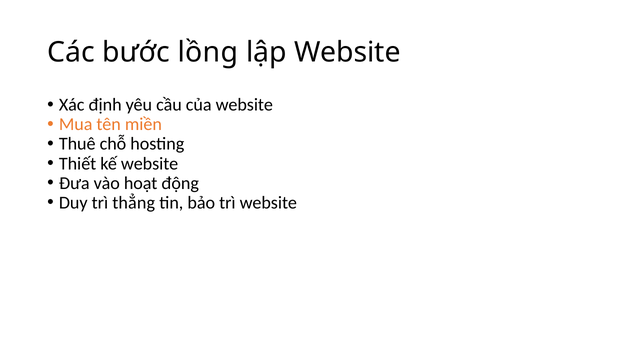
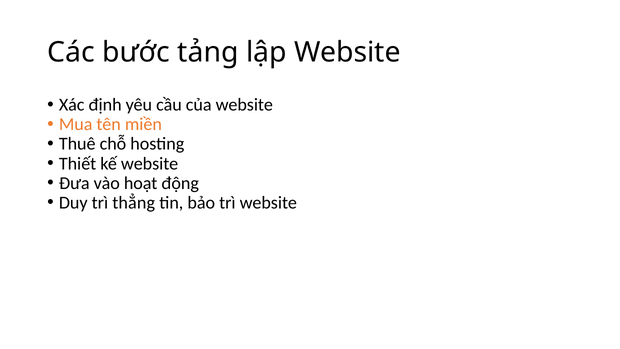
lồng: lồng -> tảng
